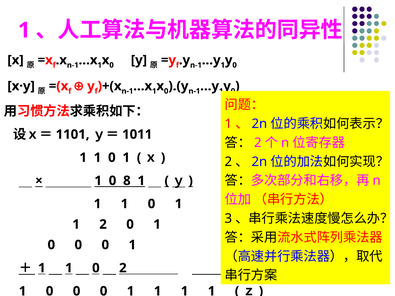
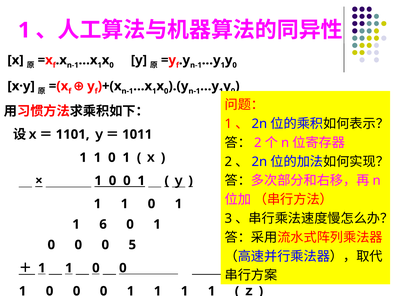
8 at (127, 181): 8 -> 0
1 2: 2 -> 6
1 at (132, 245): 1 -> 5
1 1 0 2: 2 -> 0
